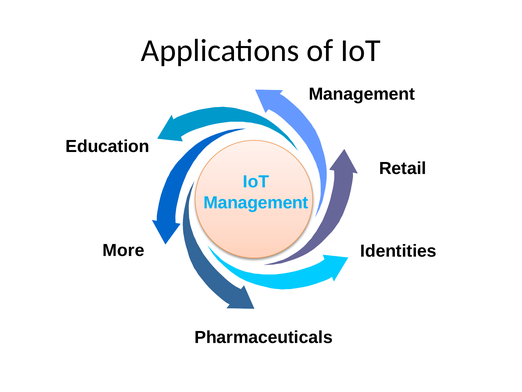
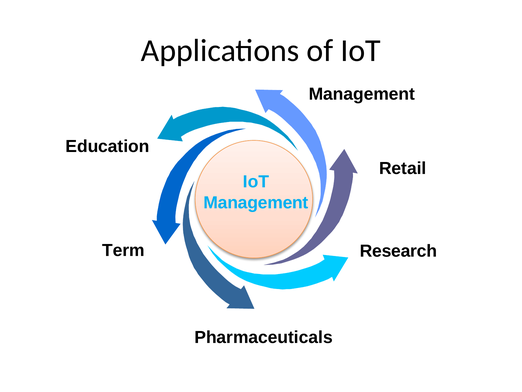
More: More -> Term
Identities: Identities -> Research
